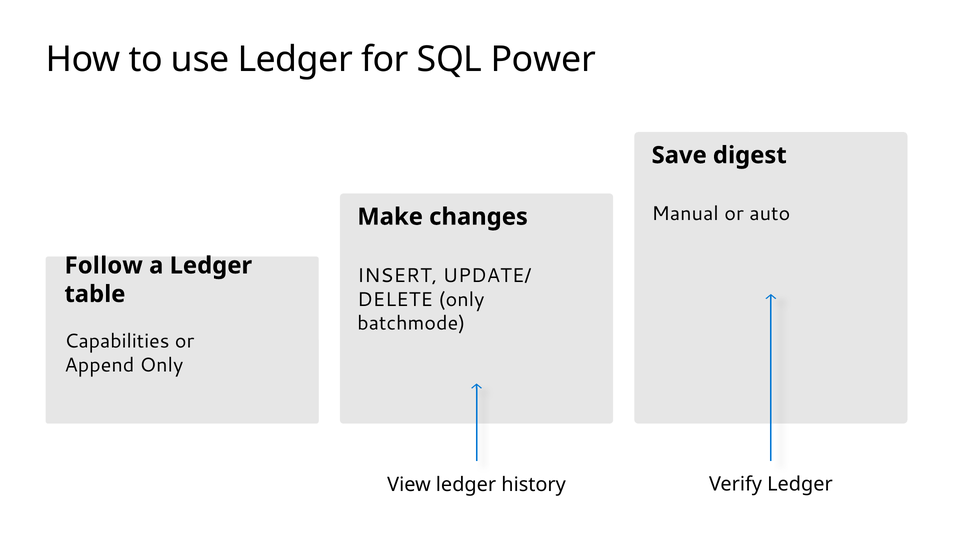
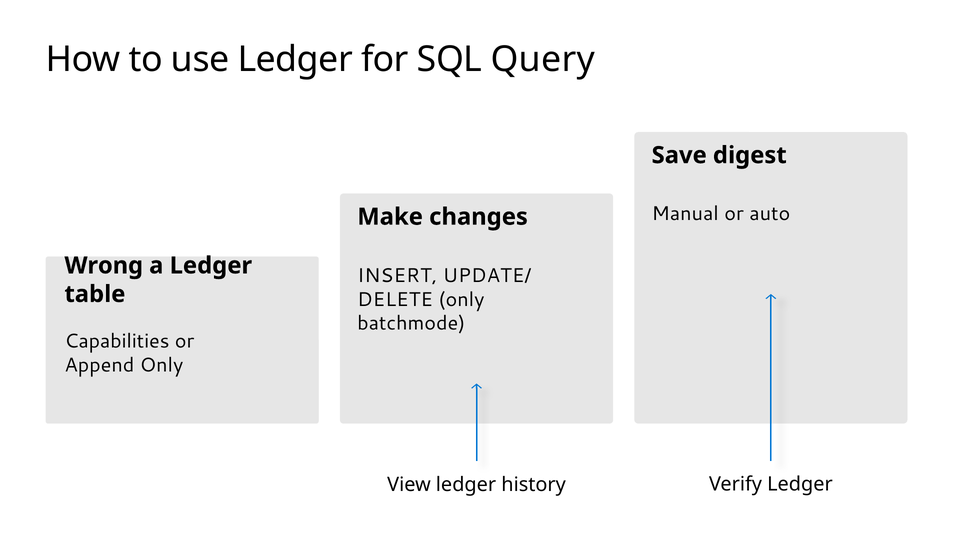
Power: Power -> Query
Follow: Follow -> Wrong
